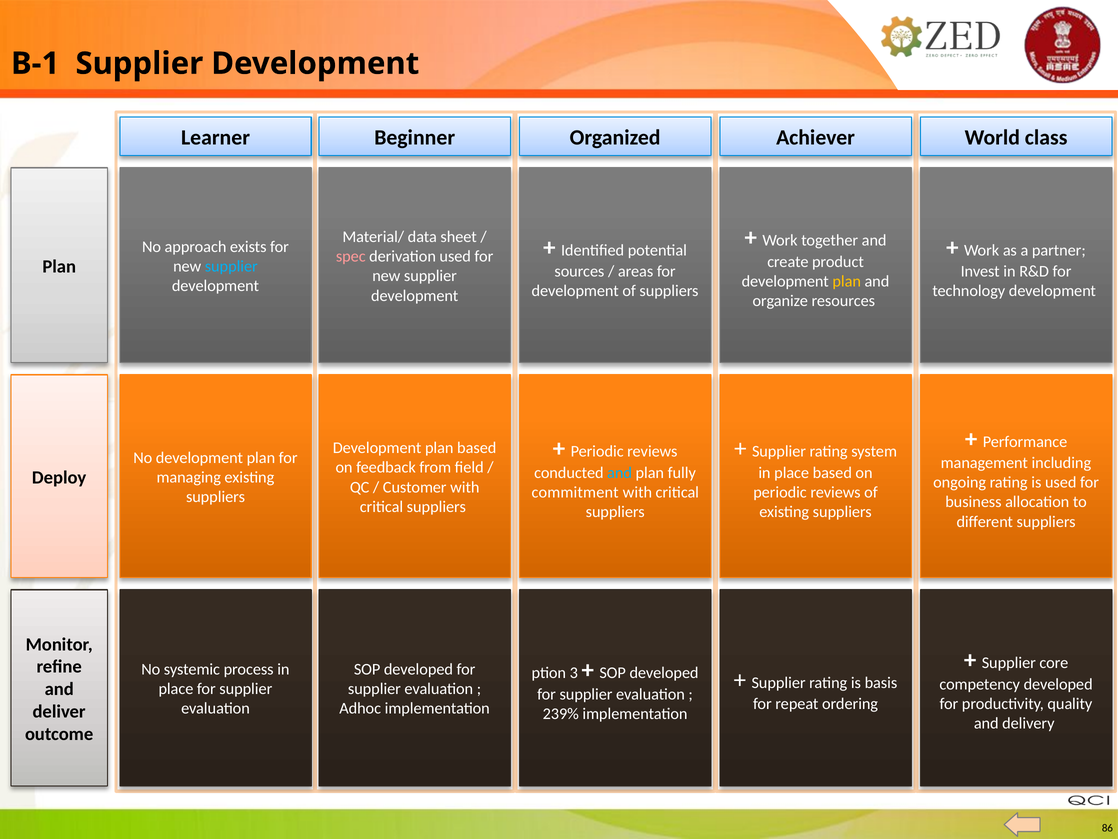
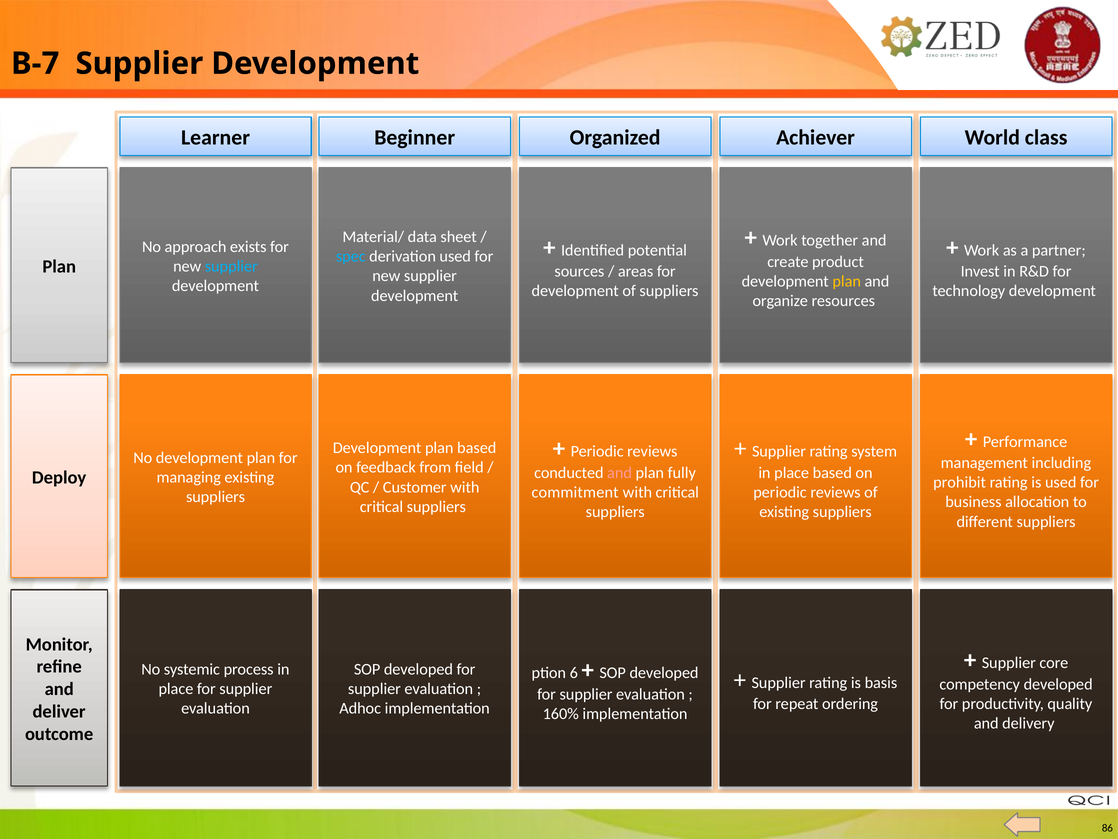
B-1: B-1 -> B-7
spec colour: pink -> light blue
and at (620, 472) colour: light blue -> pink
ongoing: ongoing -> prohibit
3: 3 -> 6
239%: 239% -> 160%
